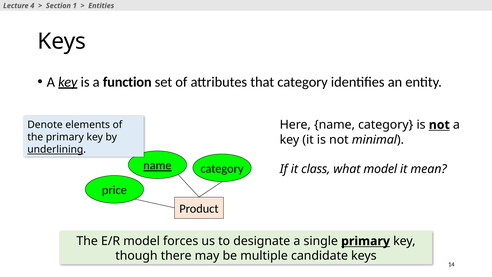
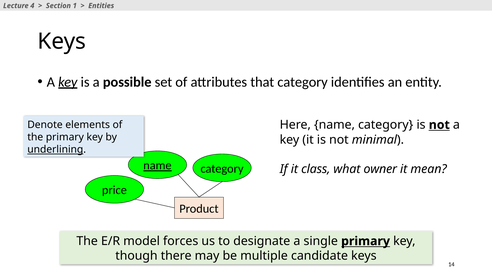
function: function -> possible
what model: model -> owner
